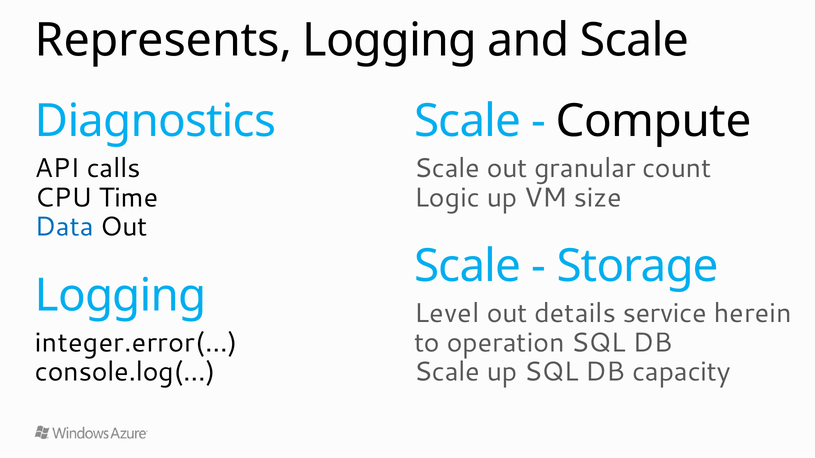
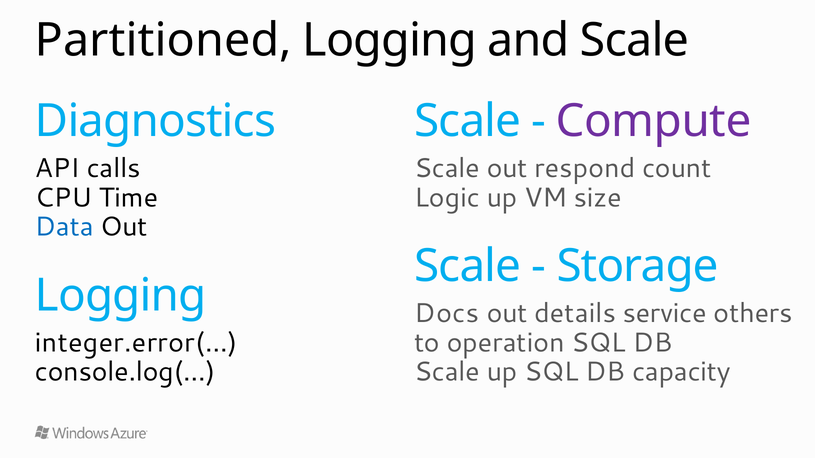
Represents: Represents -> Partitioned
Compute colour: black -> purple
granular: granular -> respond
Level: Level -> Docs
herein: herein -> others
